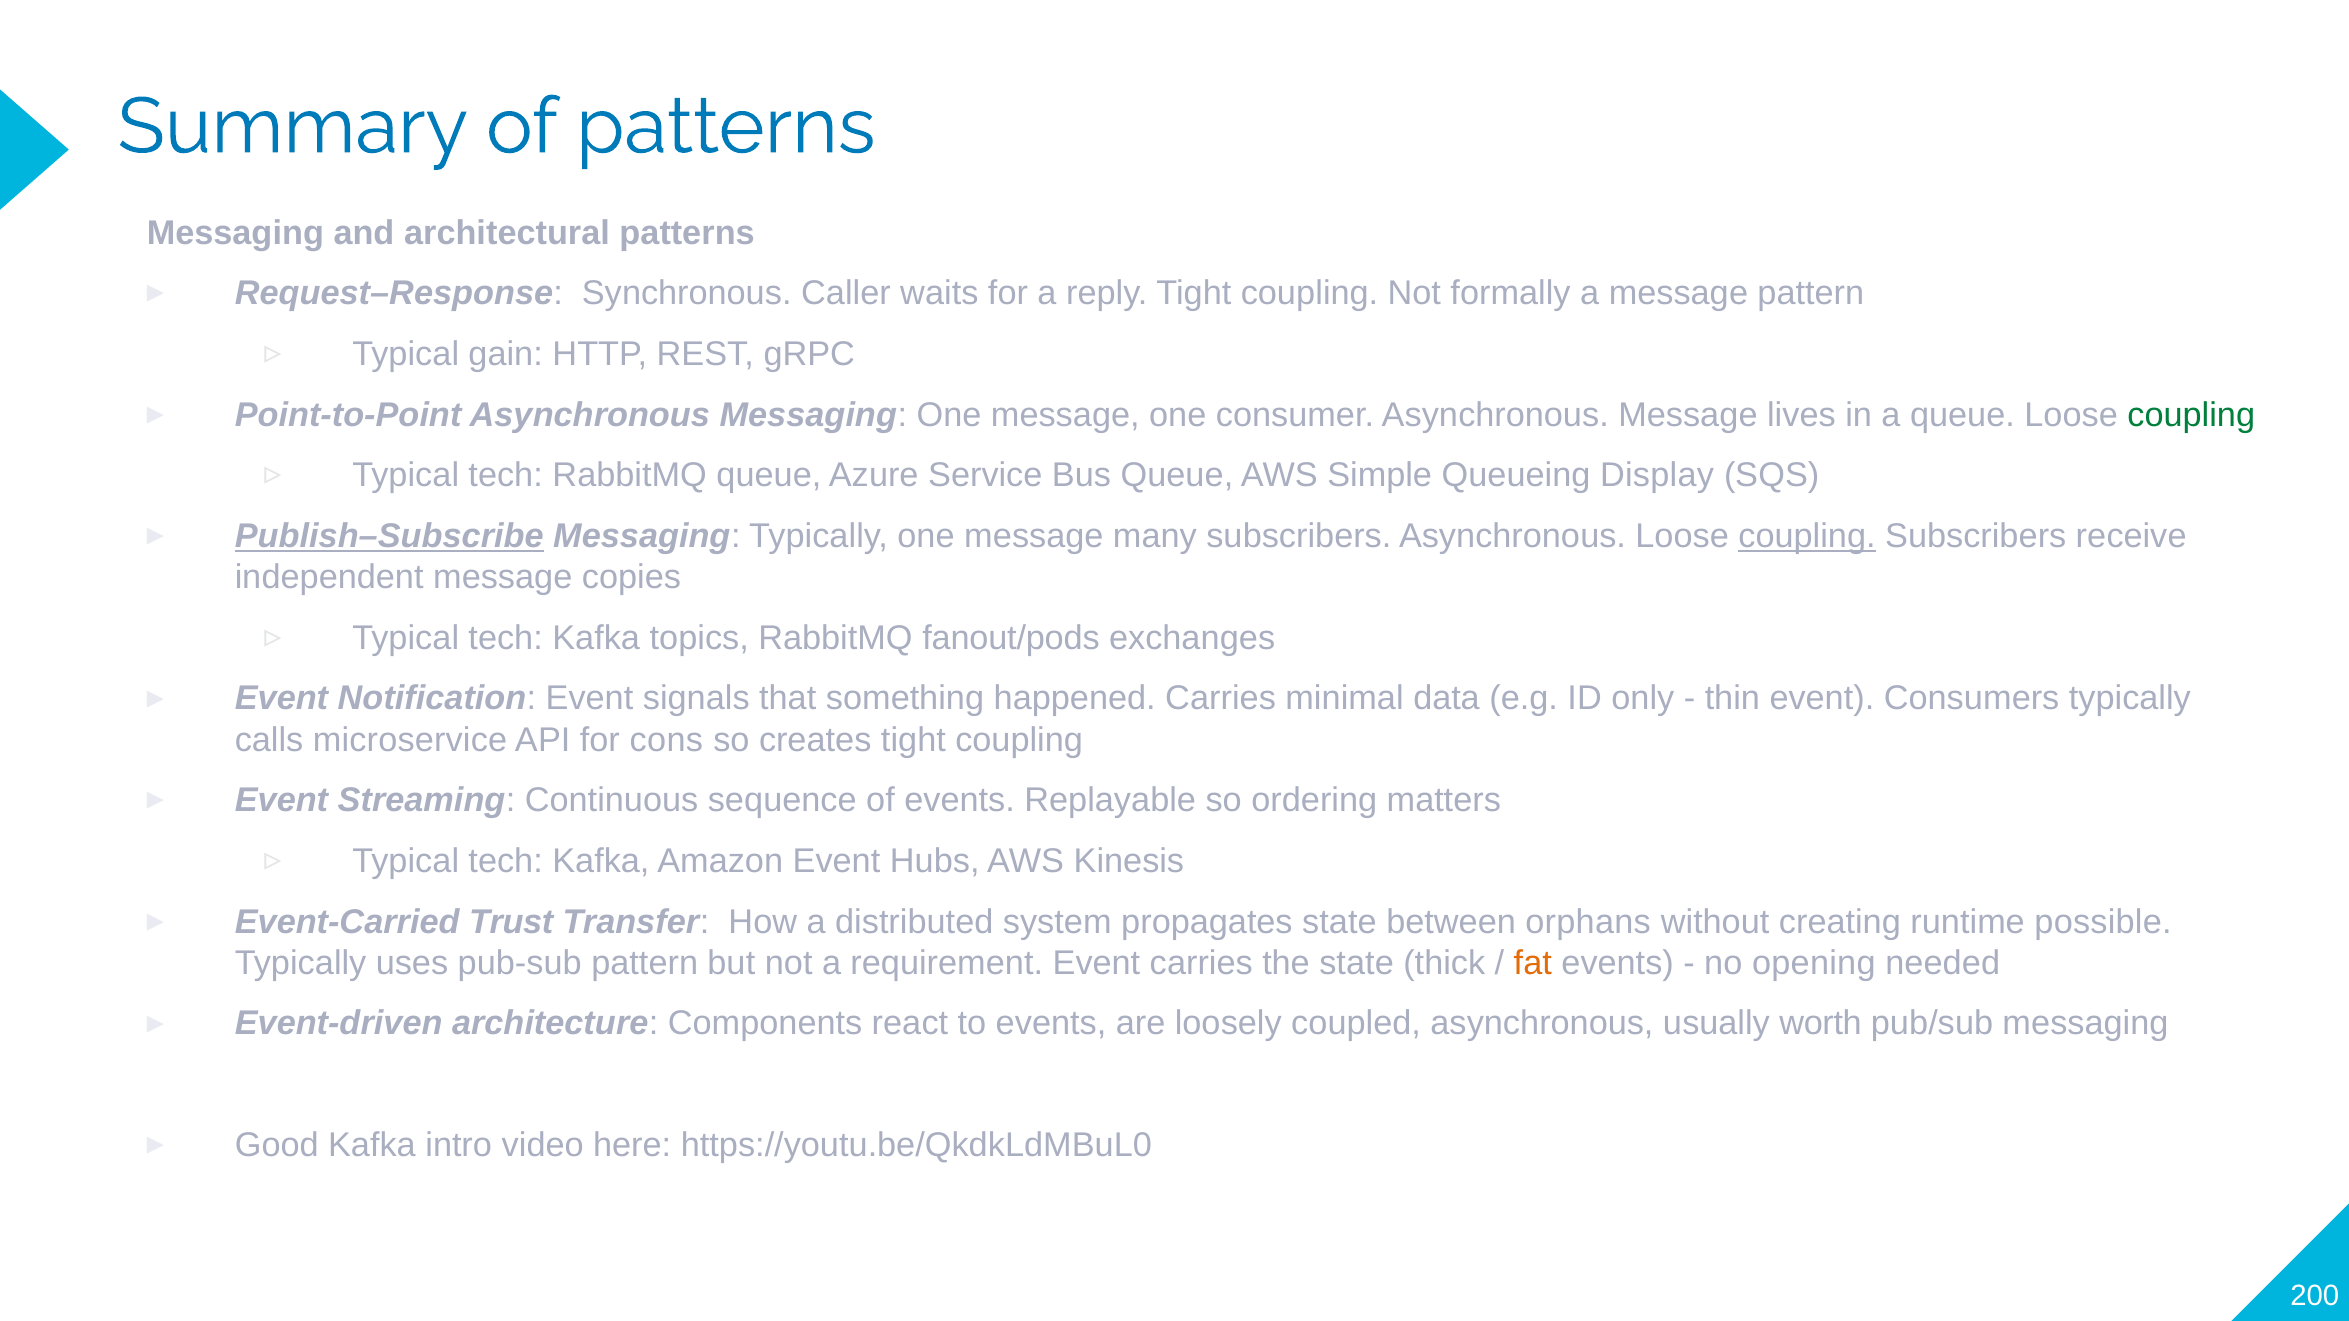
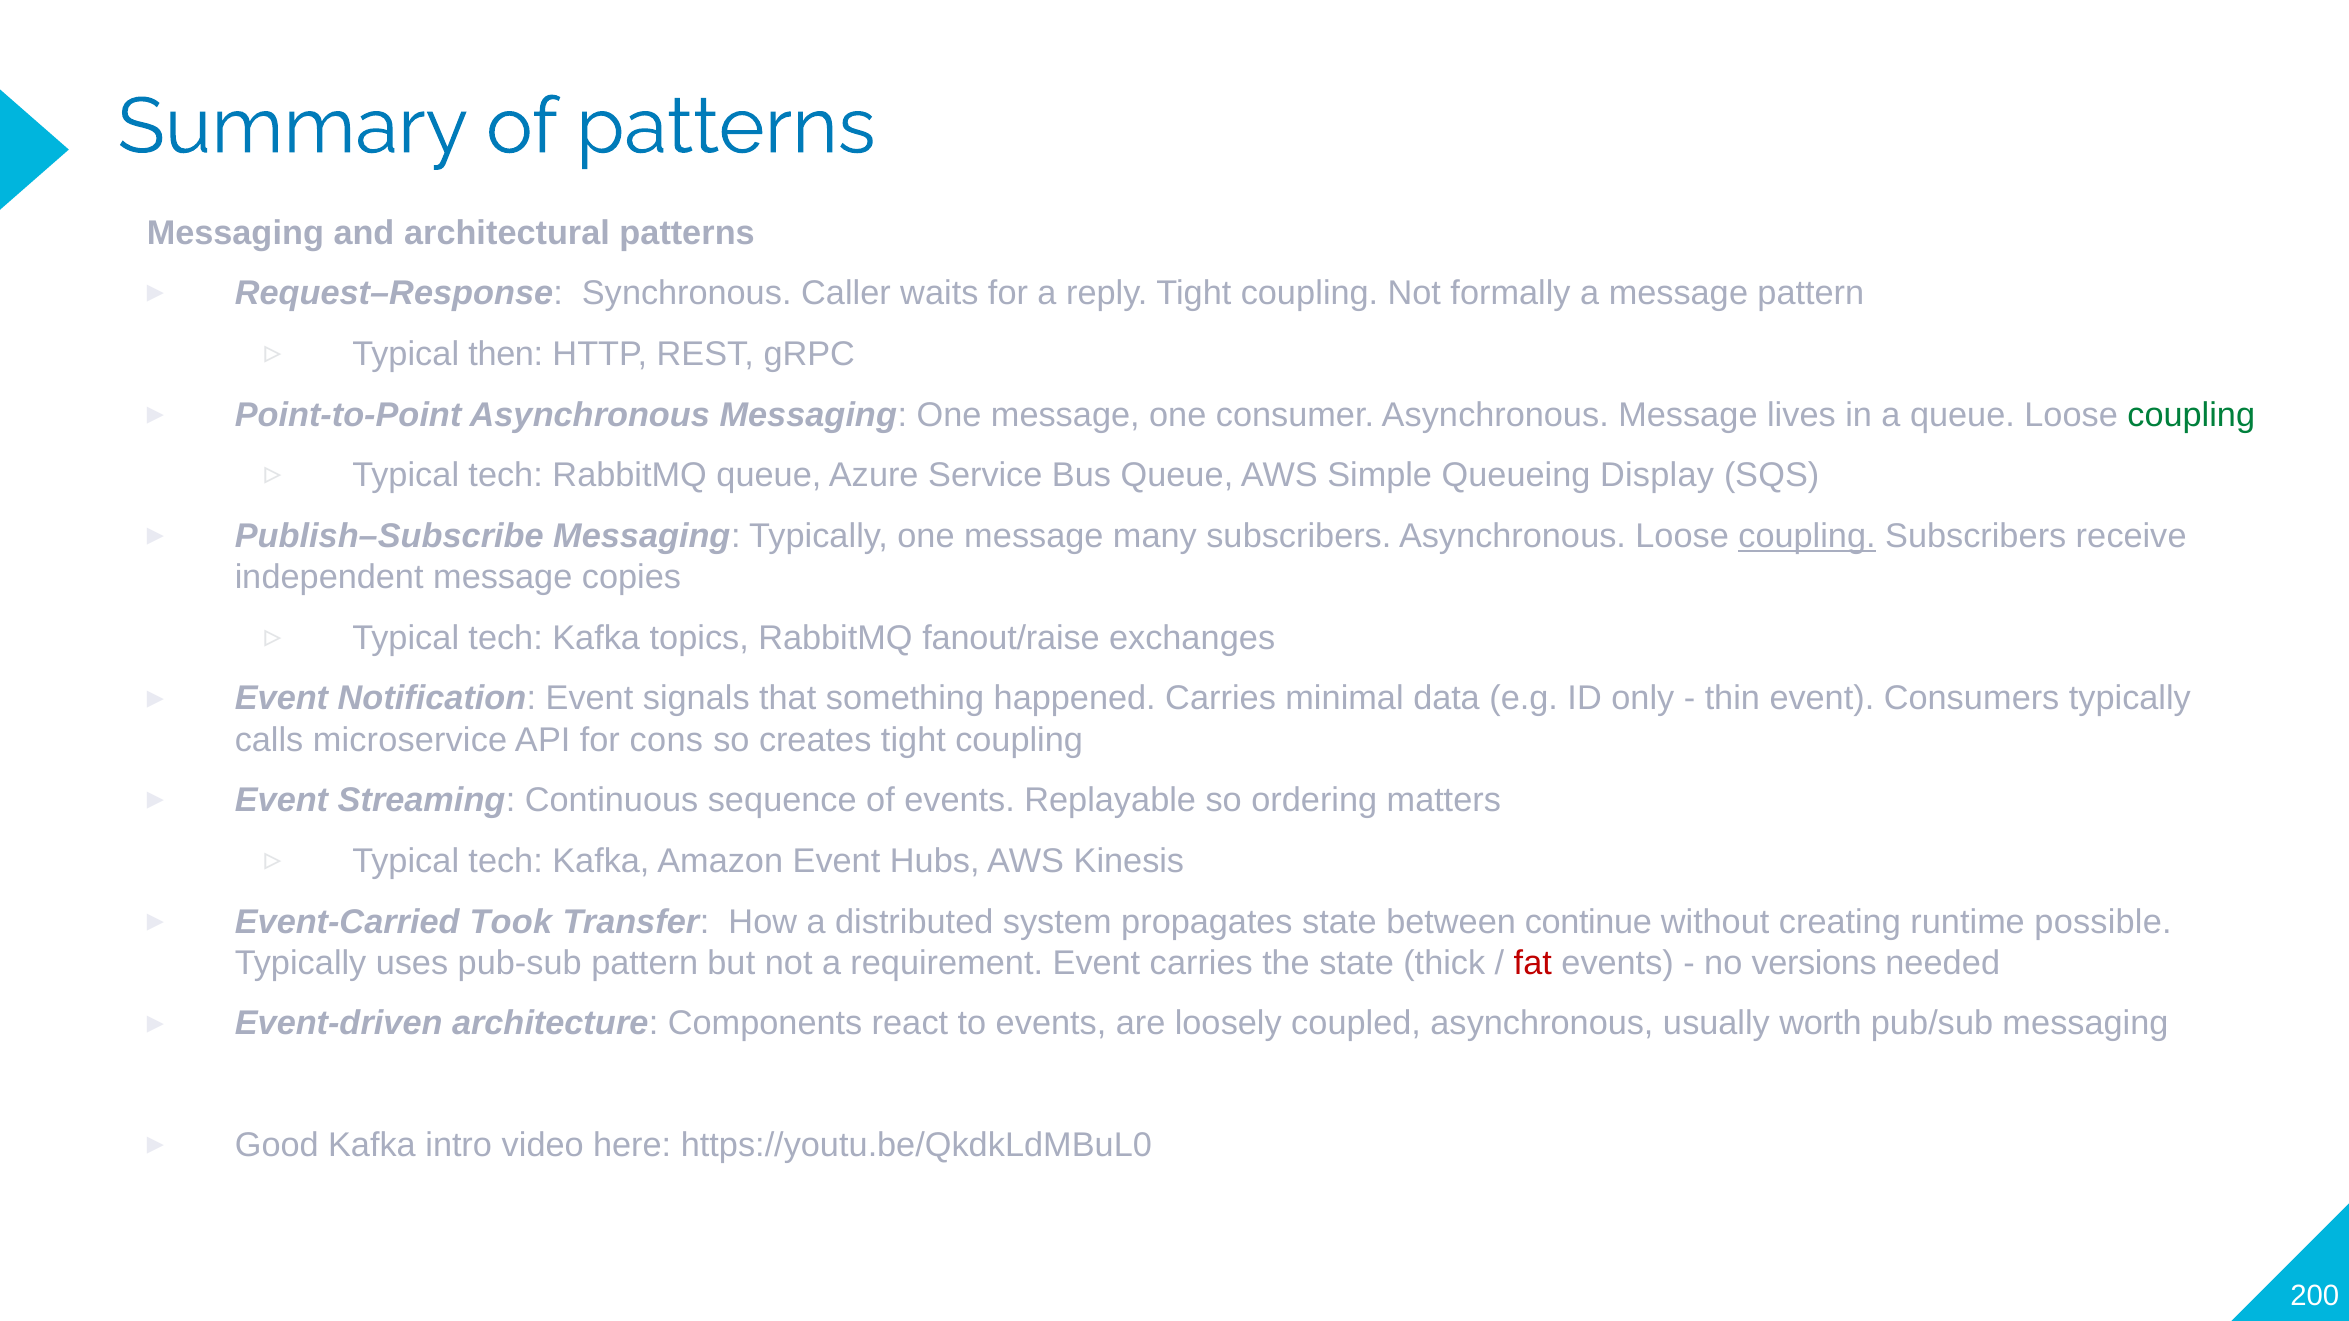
gain: gain -> then
Publish–Subscribe underline: present -> none
fanout/pods: fanout/pods -> fanout/raise
Trust: Trust -> Took
orphans: orphans -> continue
fat colour: orange -> red
opening: opening -> versions
